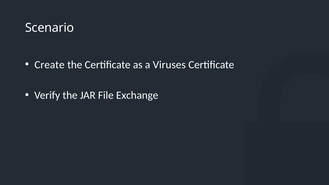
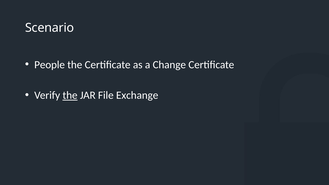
Create: Create -> People
Viruses: Viruses -> Change
the at (70, 95) underline: none -> present
